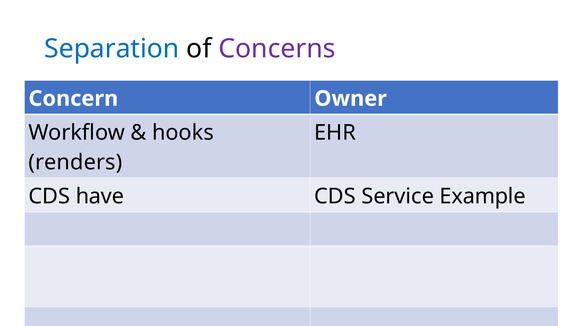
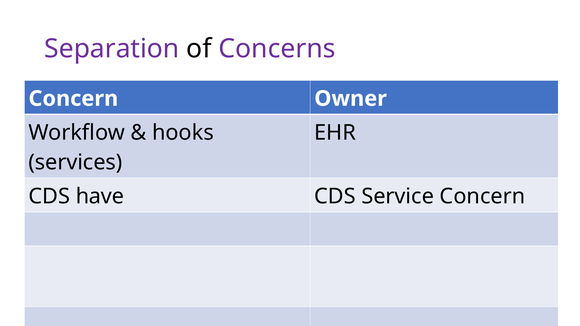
Separation colour: blue -> purple
renders: renders -> services
Service Example: Example -> Concern
